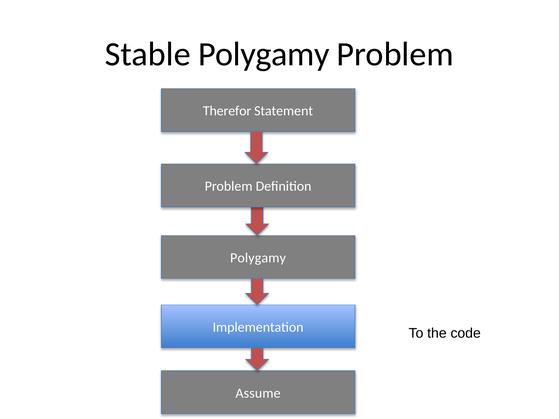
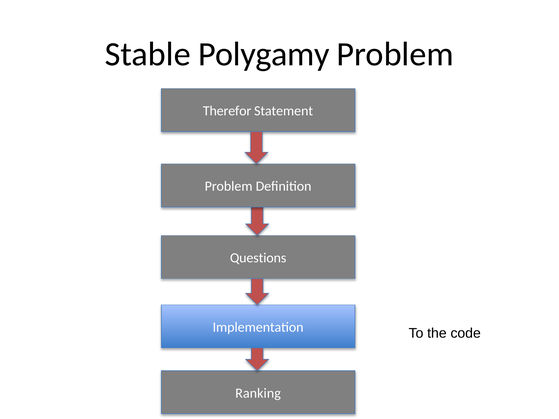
Polygamy at (258, 258): Polygamy -> Questions
Assume: Assume -> Ranking
